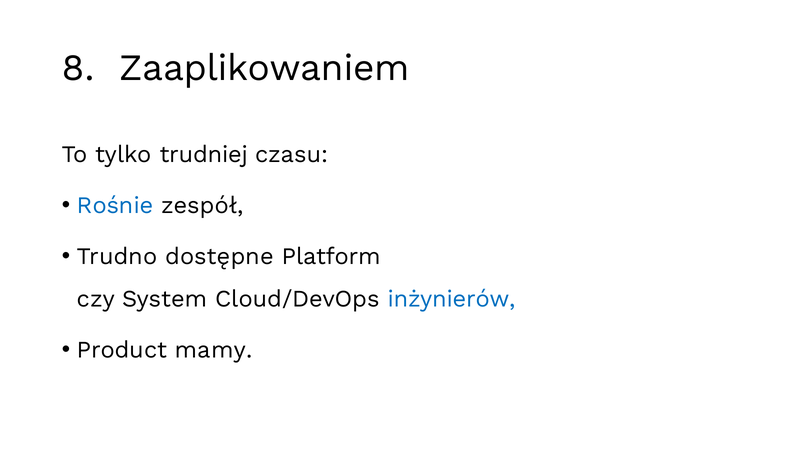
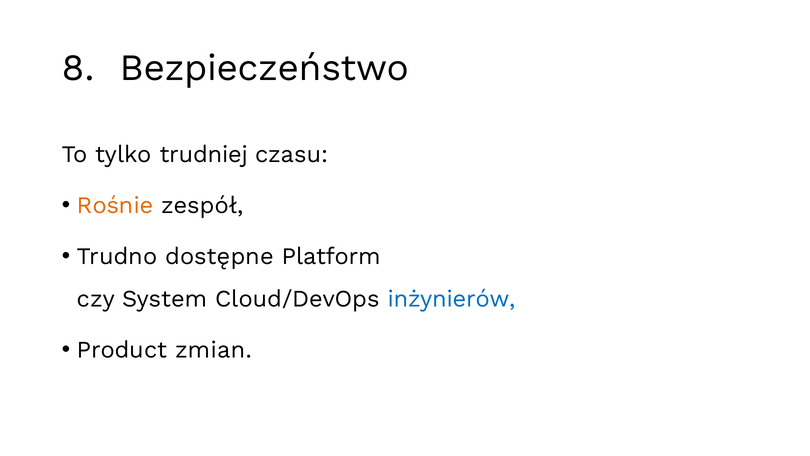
Zaaplikowaniem: Zaaplikowaniem -> Bezpieczeństwo
Rośnie colour: blue -> orange
mamy: mamy -> zmian
